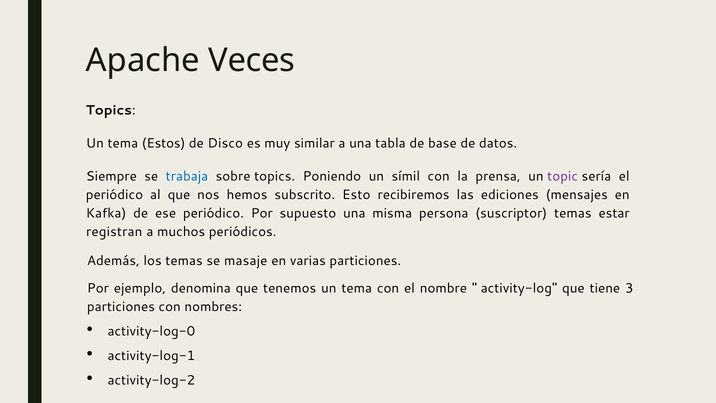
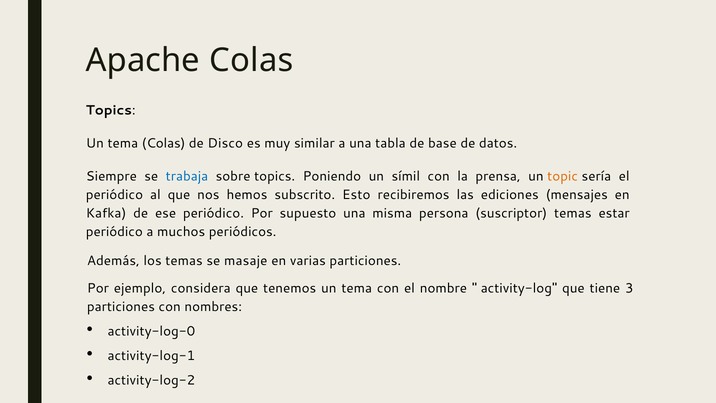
Apache Veces: Veces -> Colas
tema Estos: Estos -> Colas
topic colour: purple -> orange
registran at (114, 232): registran -> periódico
denomina: denomina -> considera
